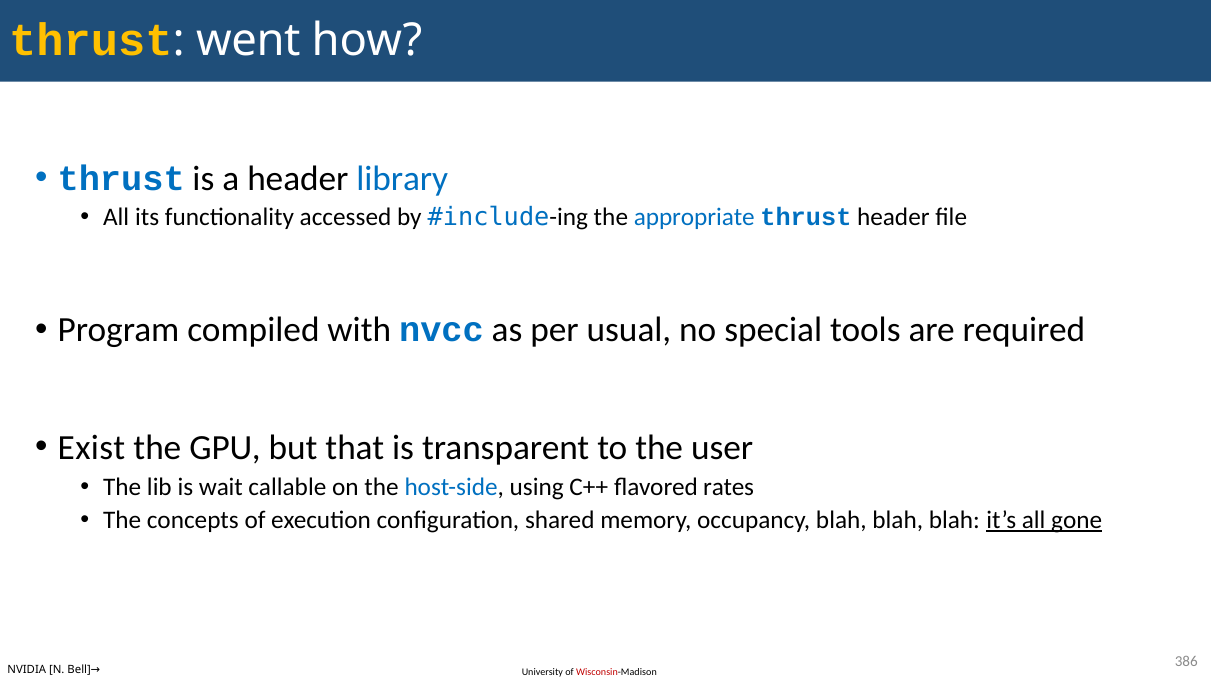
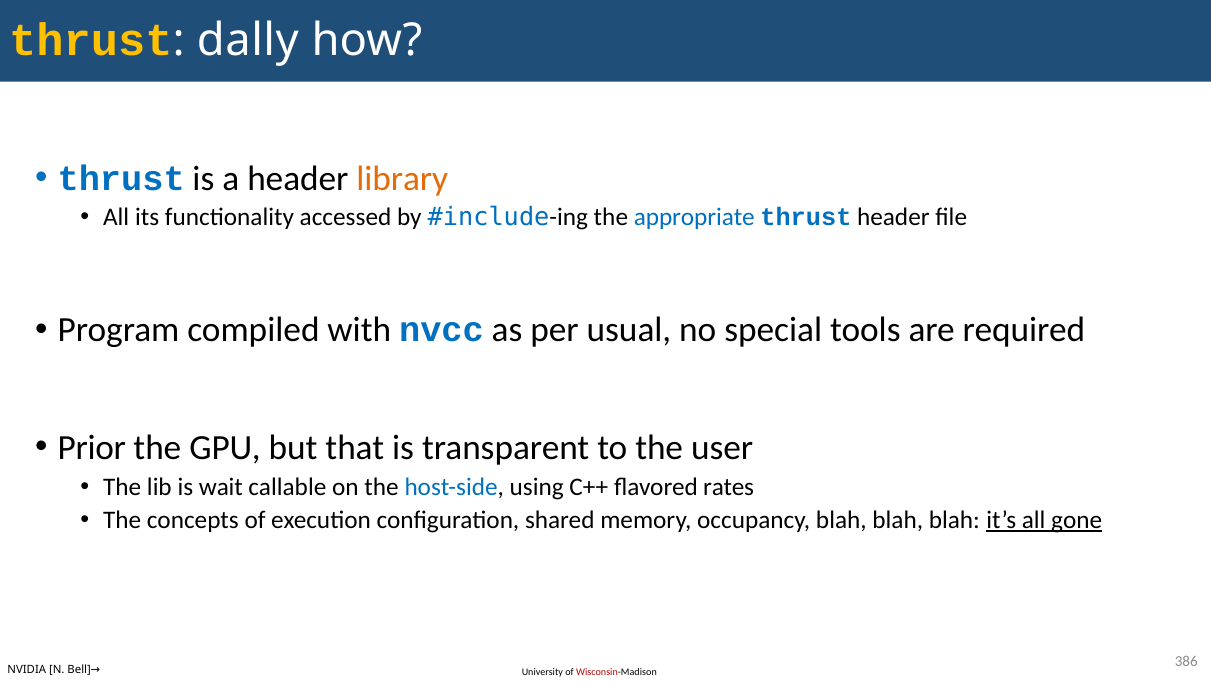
went: went -> dally
library colour: blue -> orange
Exist: Exist -> Prior
